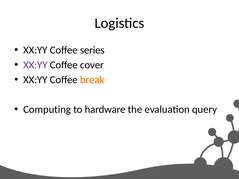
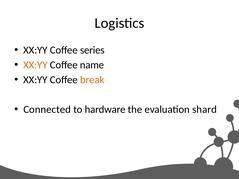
XX:YY at (35, 65) colour: purple -> orange
cover: cover -> name
Computing: Computing -> Connected
query: query -> shard
